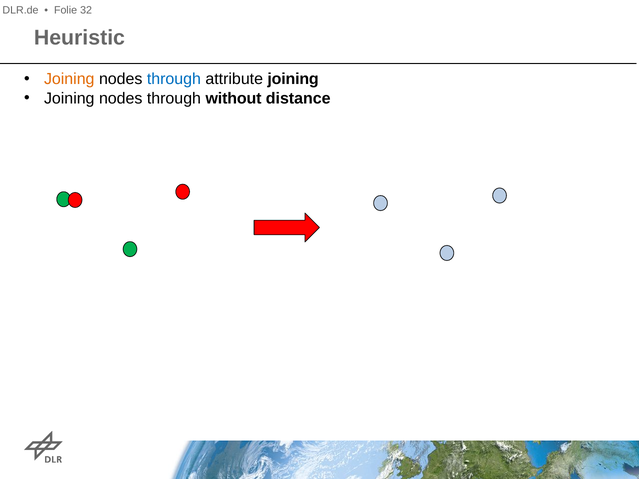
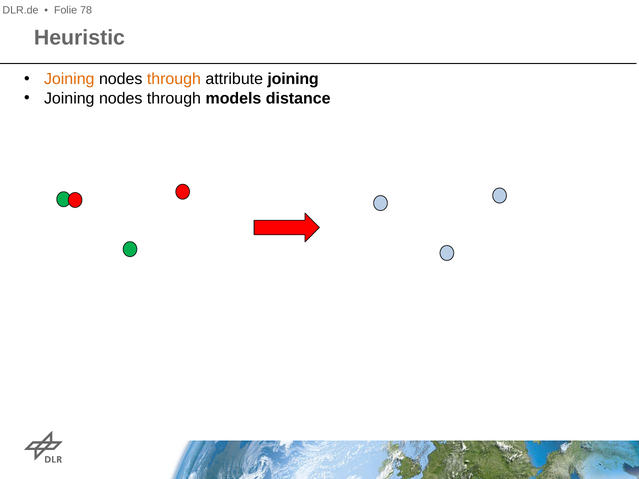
32: 32 -> 78
through at (174, 79) colour: blue -> orange
without: without -> models
